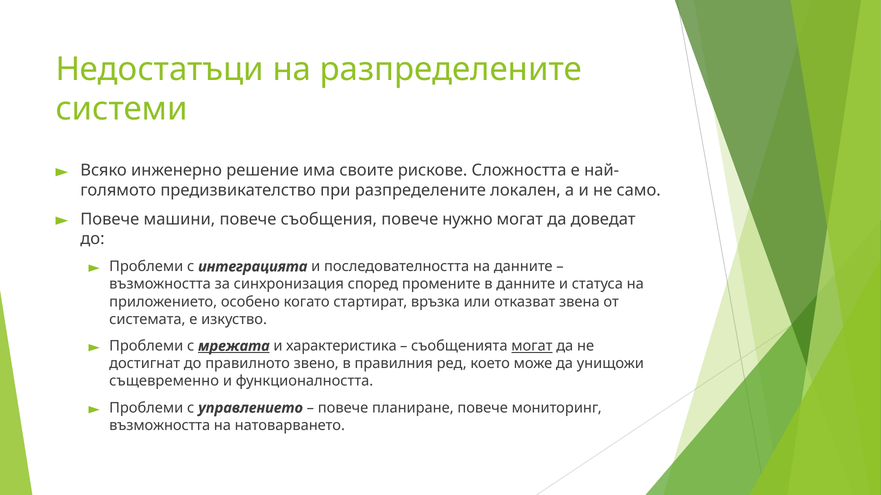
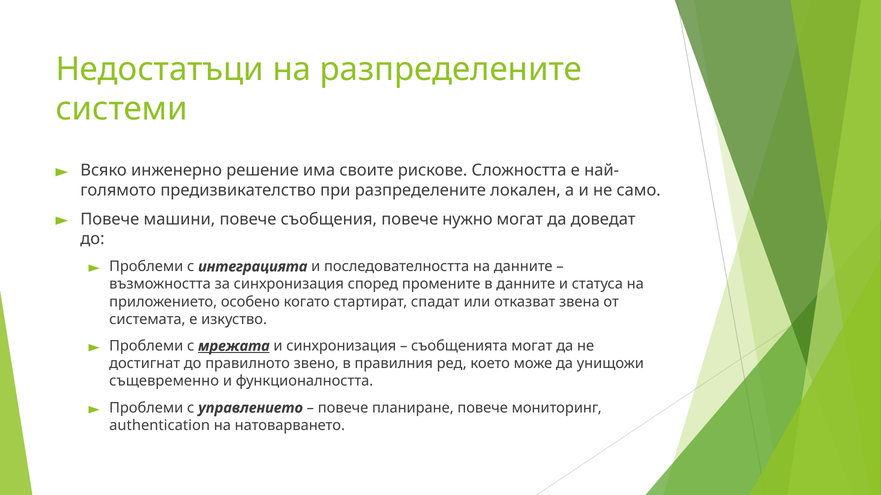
връзка: връзка -> спадат
и характеристика: характеристика -> синхронизация
могат at (532, 346) underline: present -> none
възможността at (160, 426): възможността -> authentication
